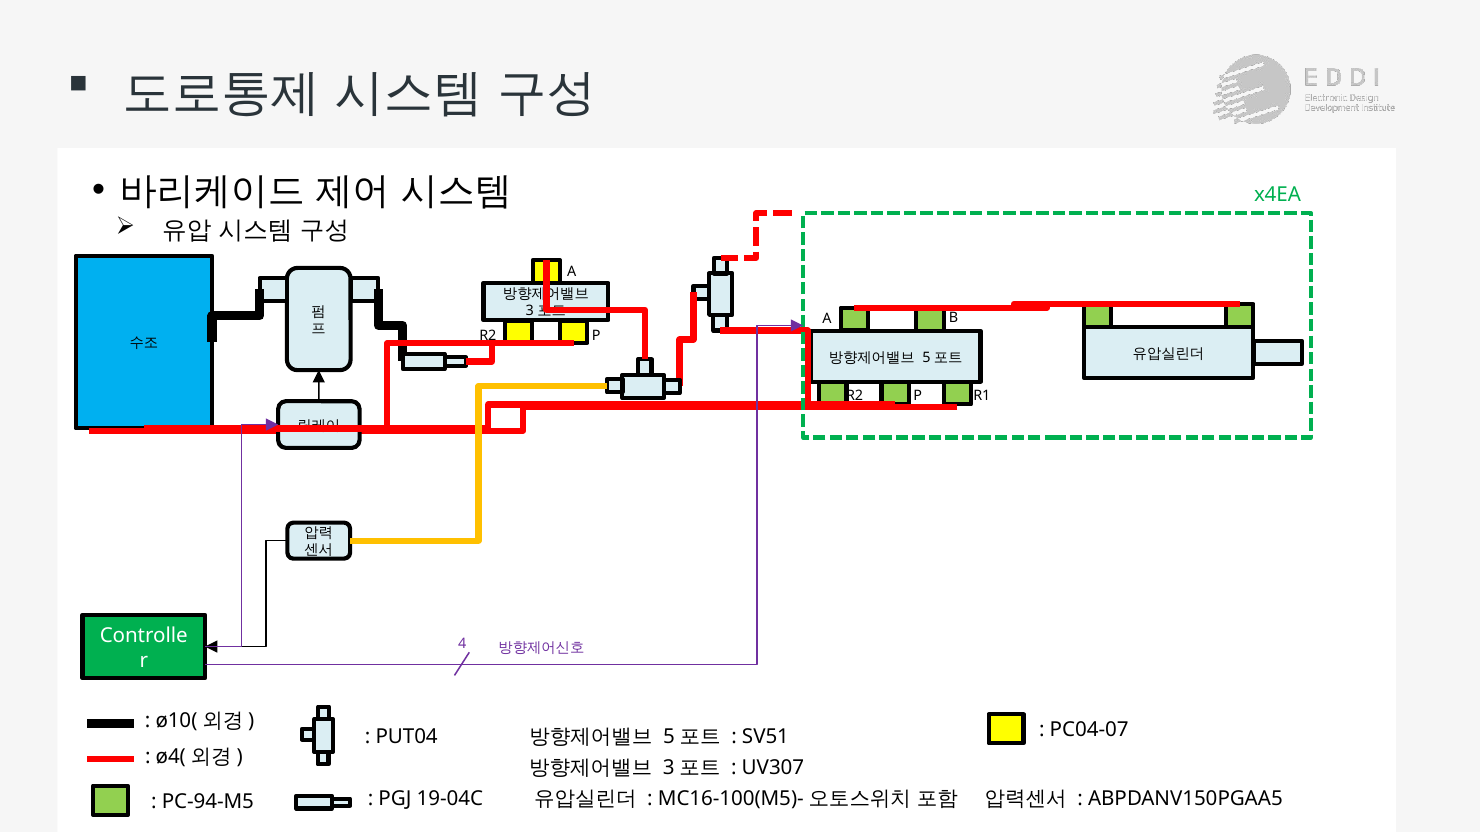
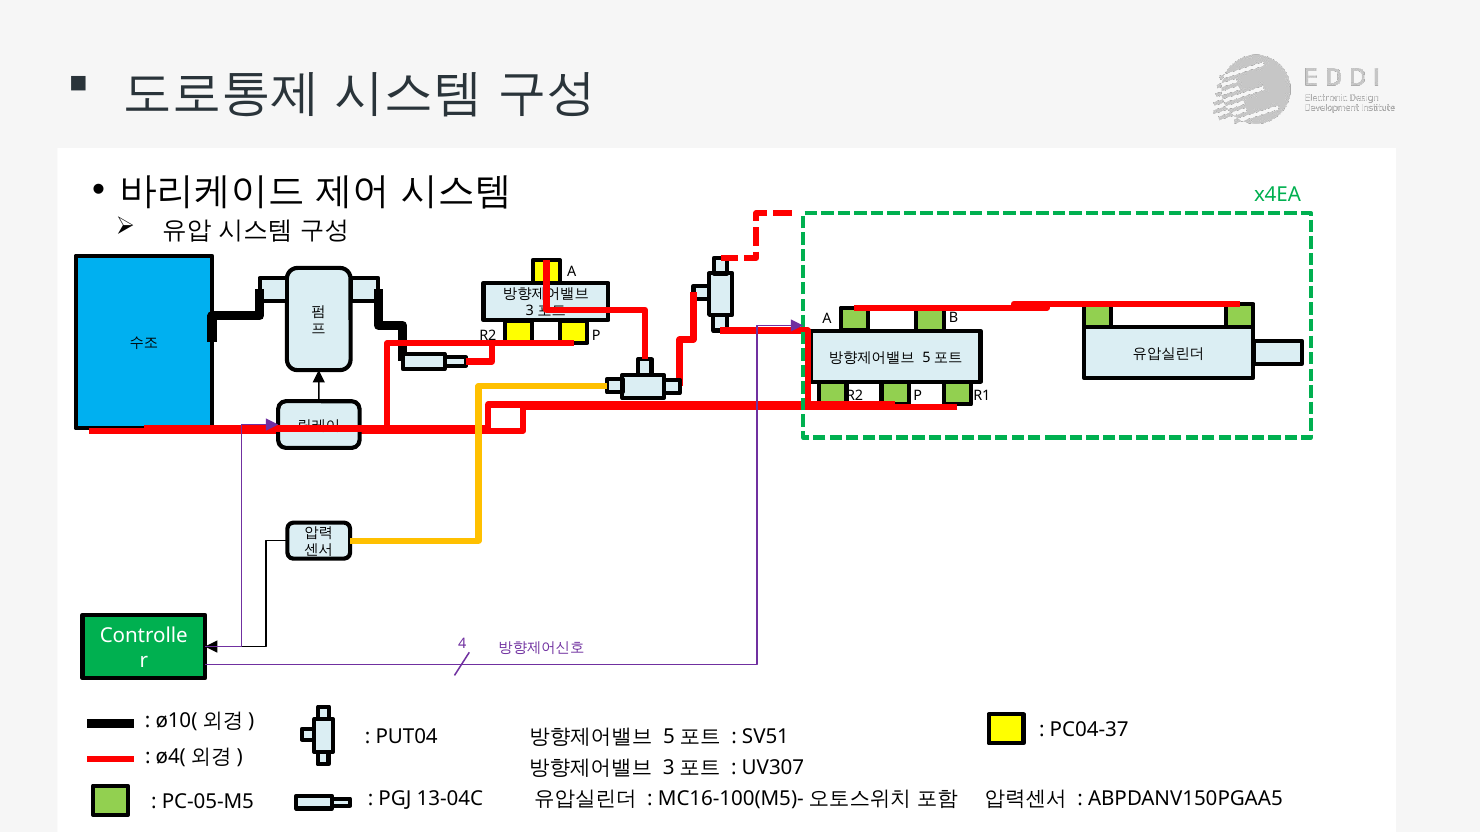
PC04-07: PC04-07 -> PC04-37
19-04C: 19-04C -> 13-04C
PC-94-M5: PC-94-M5 -> PC-05-M5
